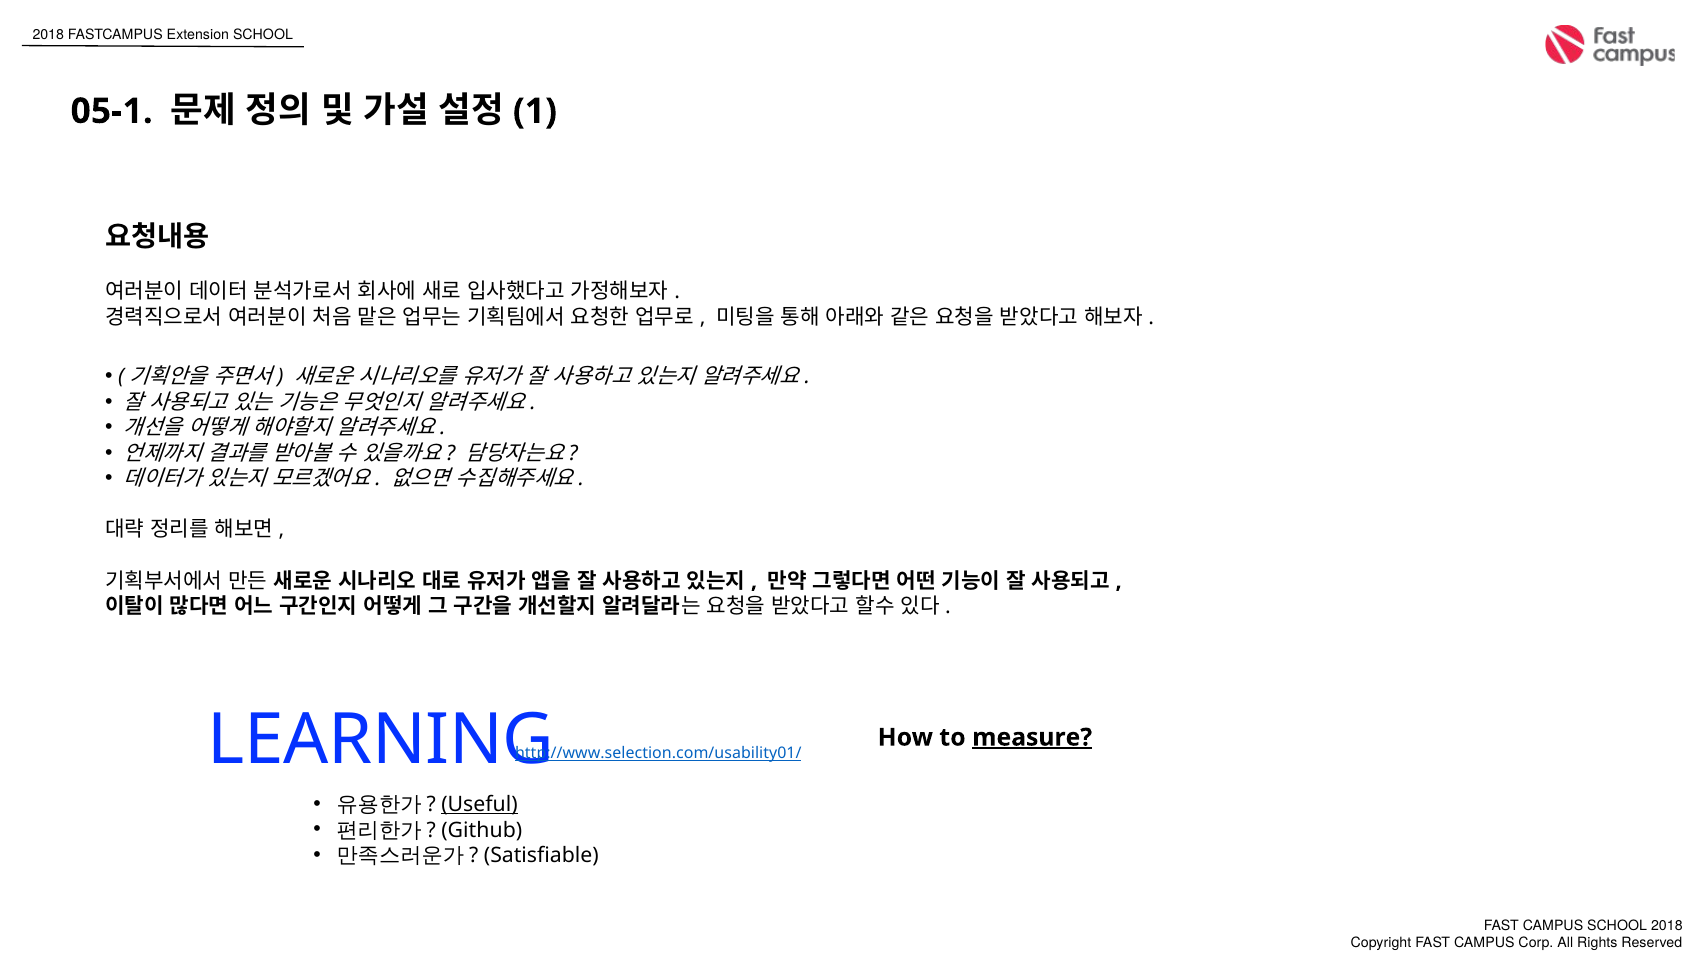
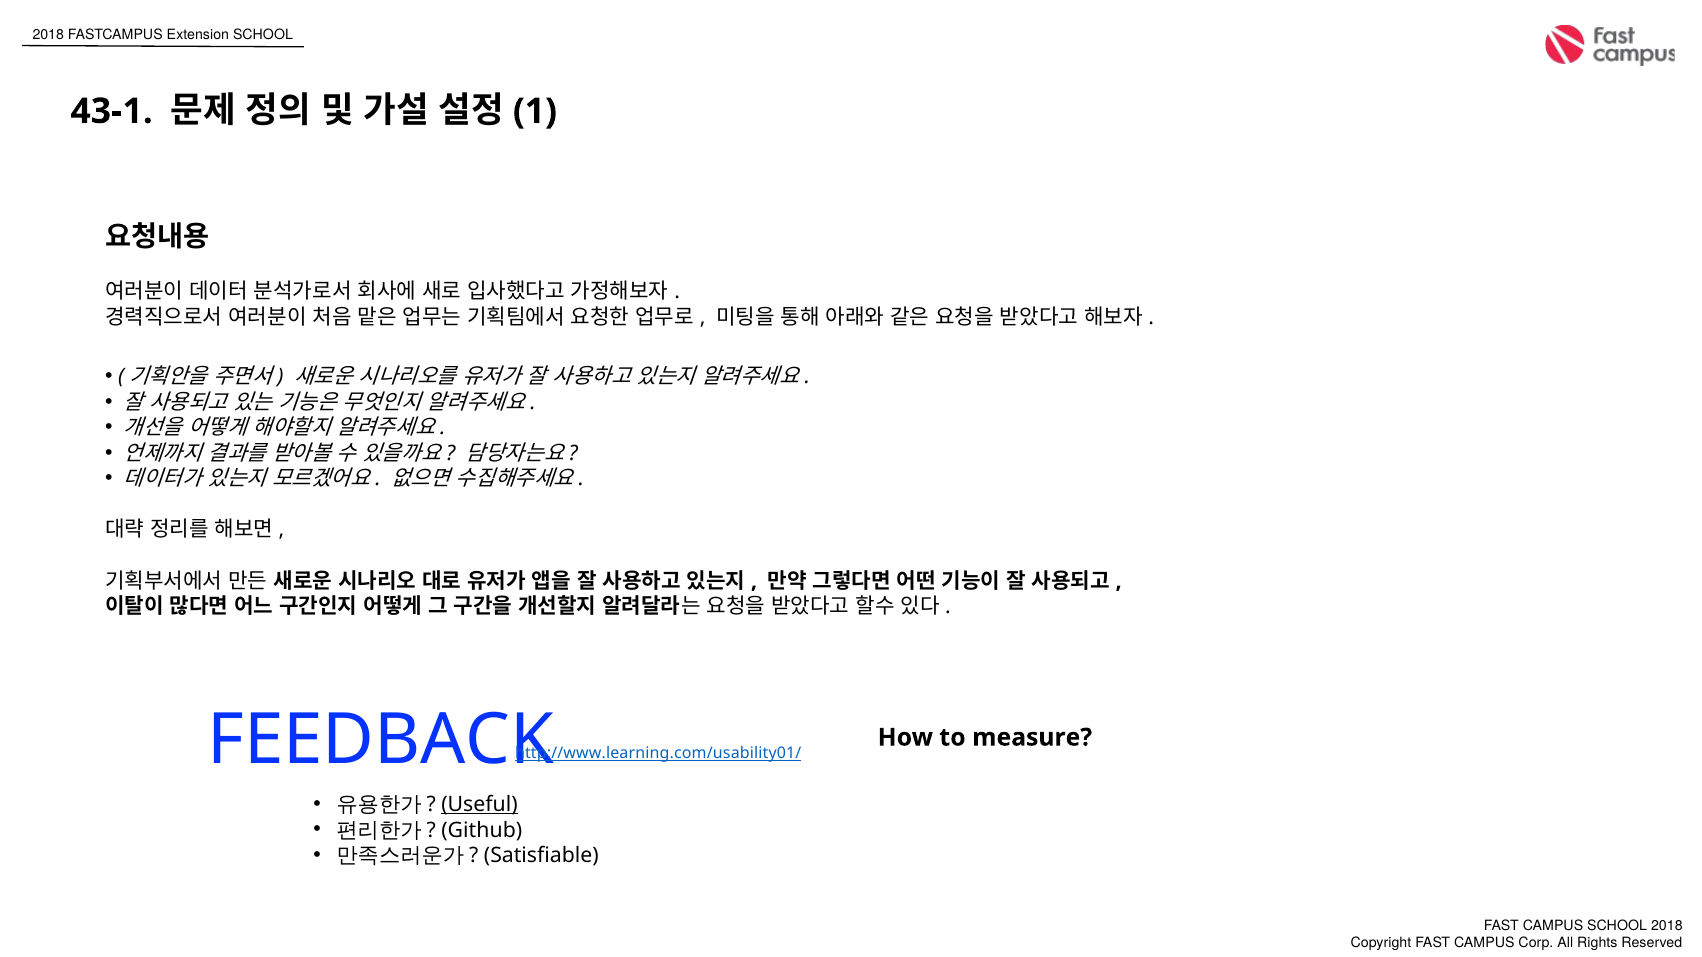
05-1: 05-1 -> 43-1
LEARNING: LEARNING -> FEEDBACK
http://www.selection.com/usability01/: http://www.selection.com/usability01/ -> http://www.learning.com/usability01/
measure underline: present -> none
